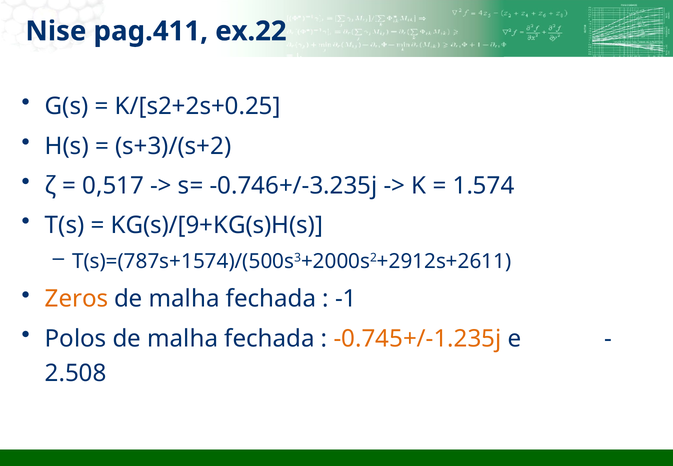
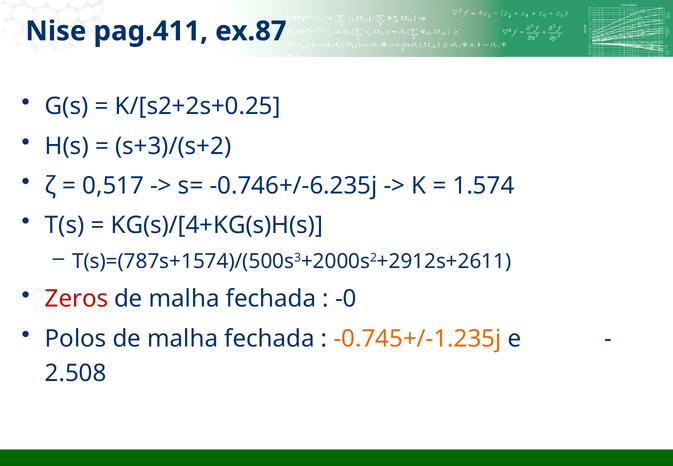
ex.22: ex.22 -> ex.87
-0.746+/-3.235j: -0.746+/-3.235j -> -0.746+/-6.235j
KG(s)/[9+KG(s)H(s: KG(s)/[9+KG(s)H(s -> KG(s)/[4+KG(s)H(s
Zeros colour: orange -> red
-1: -1 -> -0
